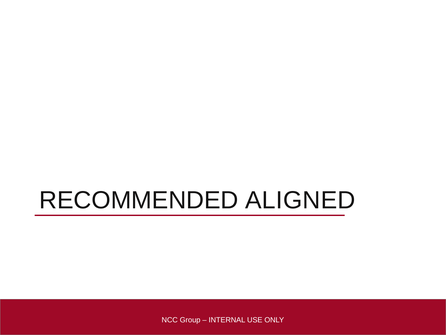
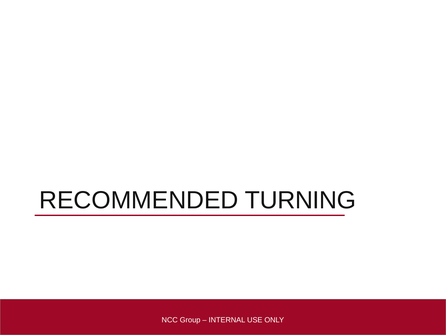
ALIGNED: ALIGNED -> TURNING
